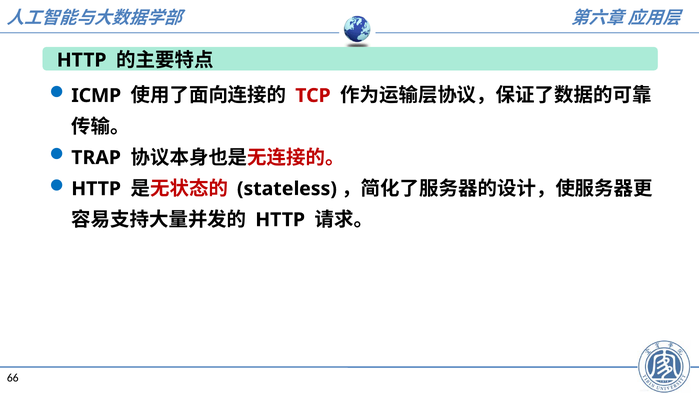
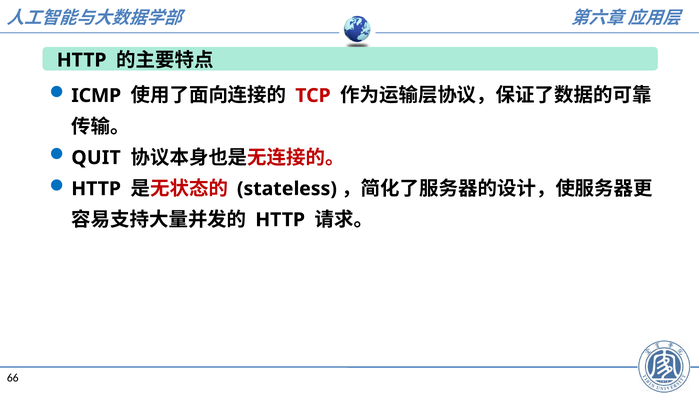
TRAP: TRAP -> QUIT
